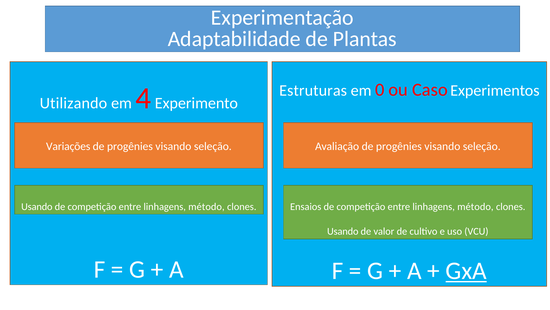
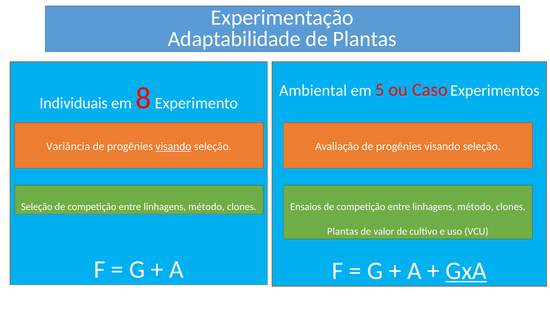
Estruturas: Estruturas -> Ambiental
0: 0 -> 5
Utilizando: Utilizando -> Individuais
4: 4 -> 8
Variações: Variações -> Variância
visando at (173, 146) underline: none -> present
Usando at (37, 206): Usando -> Seleção
Usando at (343, 231): Usando -> Plantas
